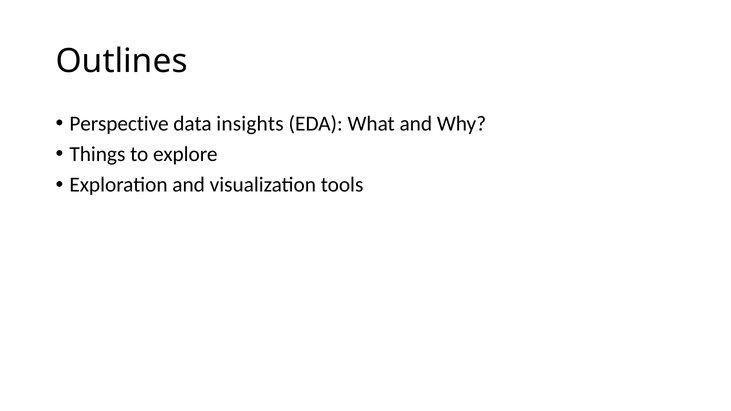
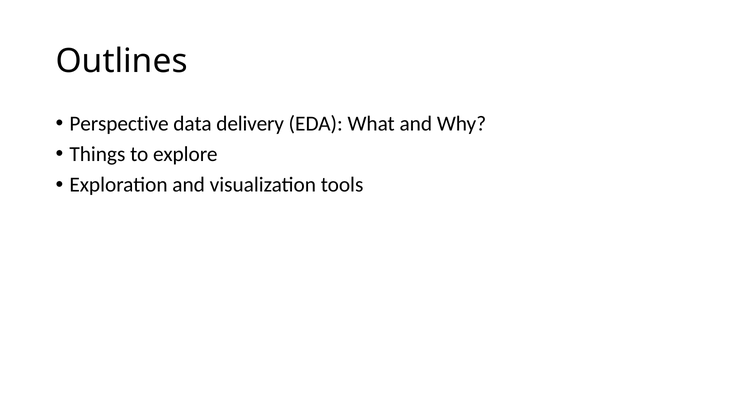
insights: insights -> delivery
